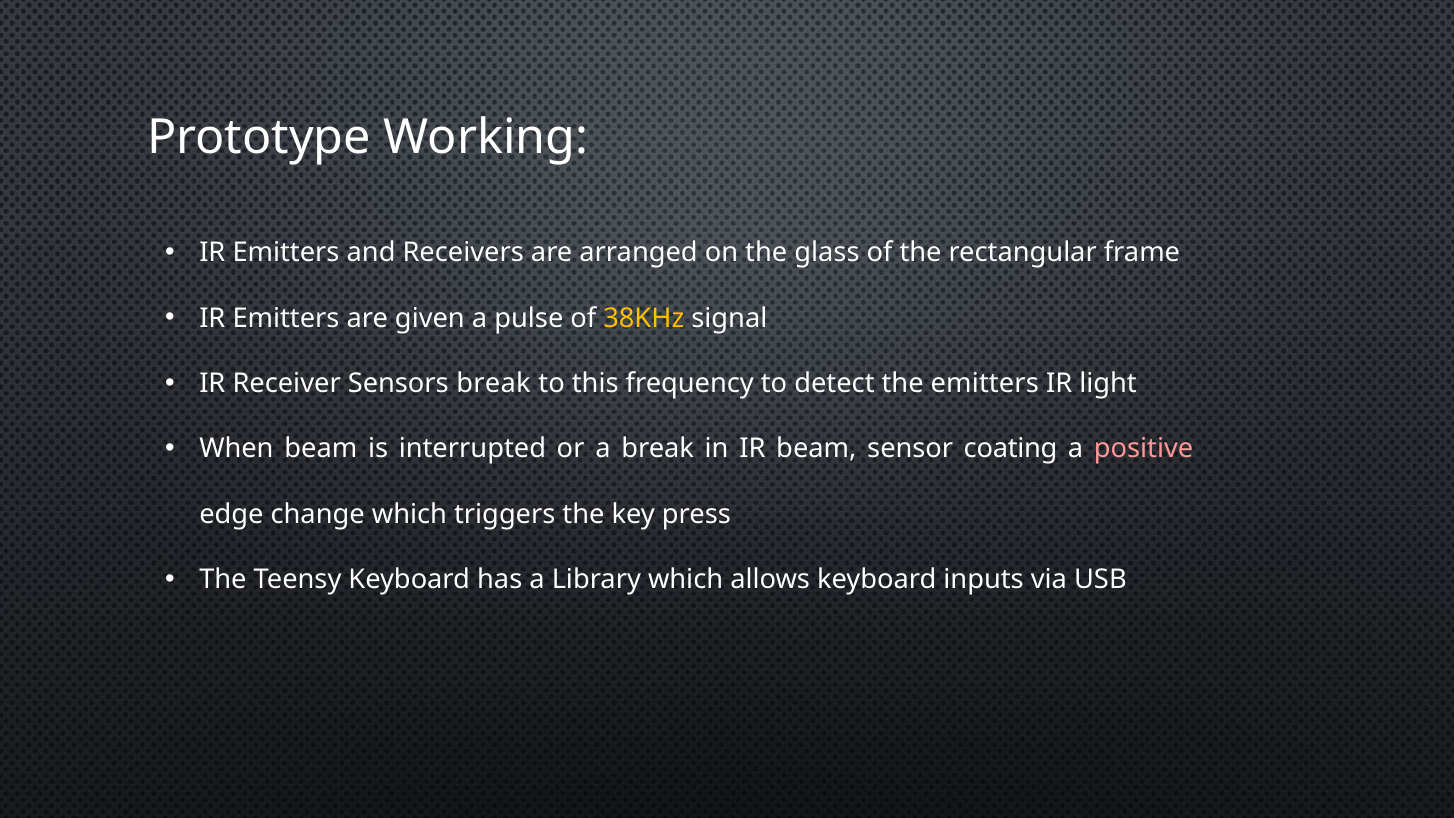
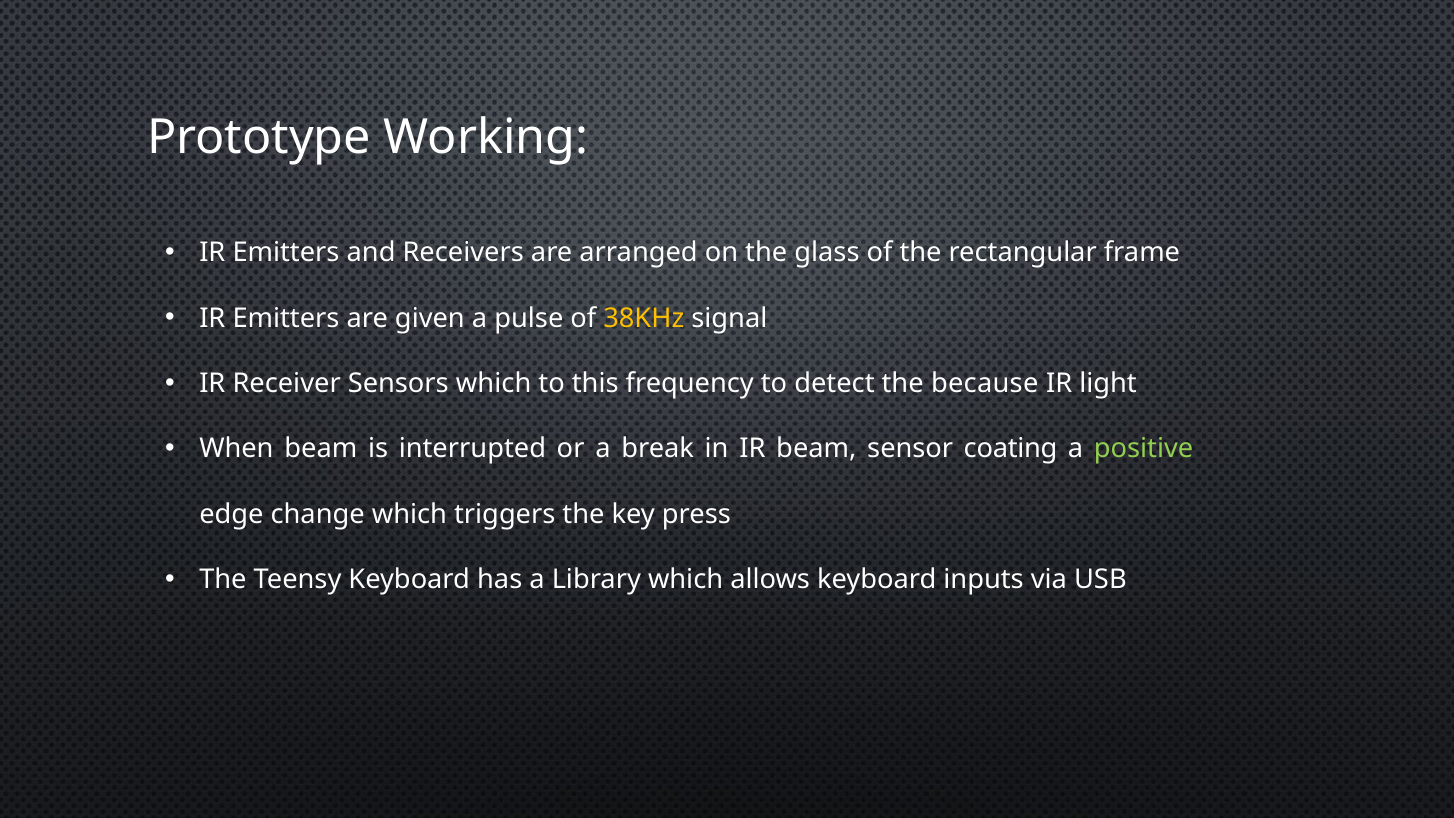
Sensors break: break -> which
the emitters: emitters -> because
positive colour: pink -> light green
